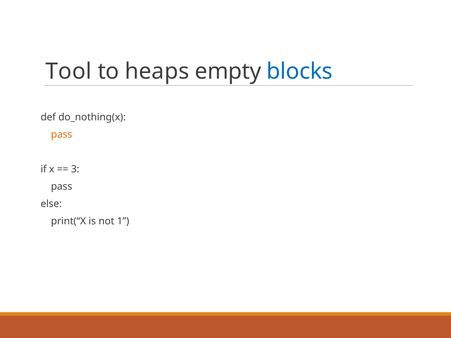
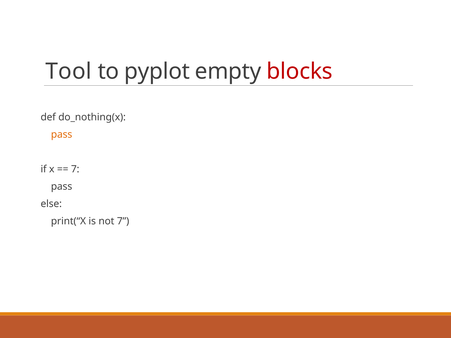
heaps: heaps -> pyplot
blocks colour: blue -> red
3 at (75, 169): 3 -> 7
not 1: 1 -> 7
